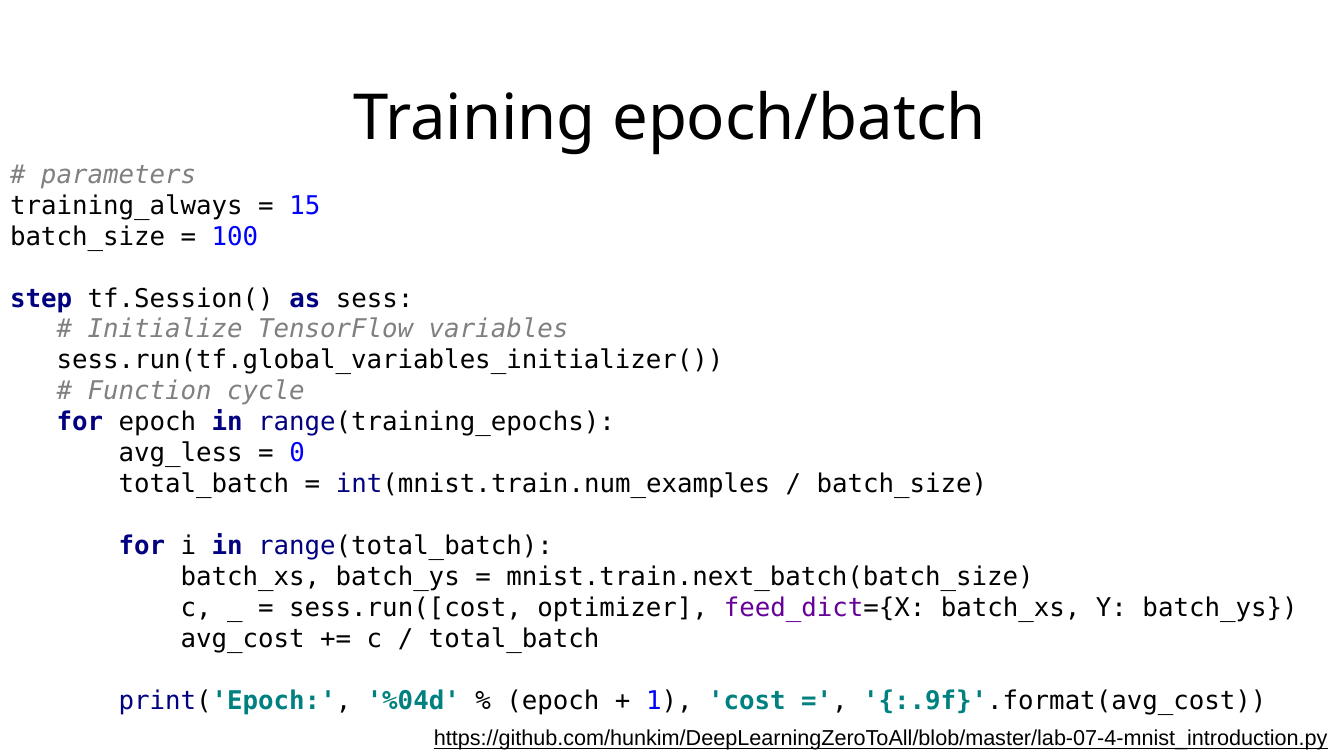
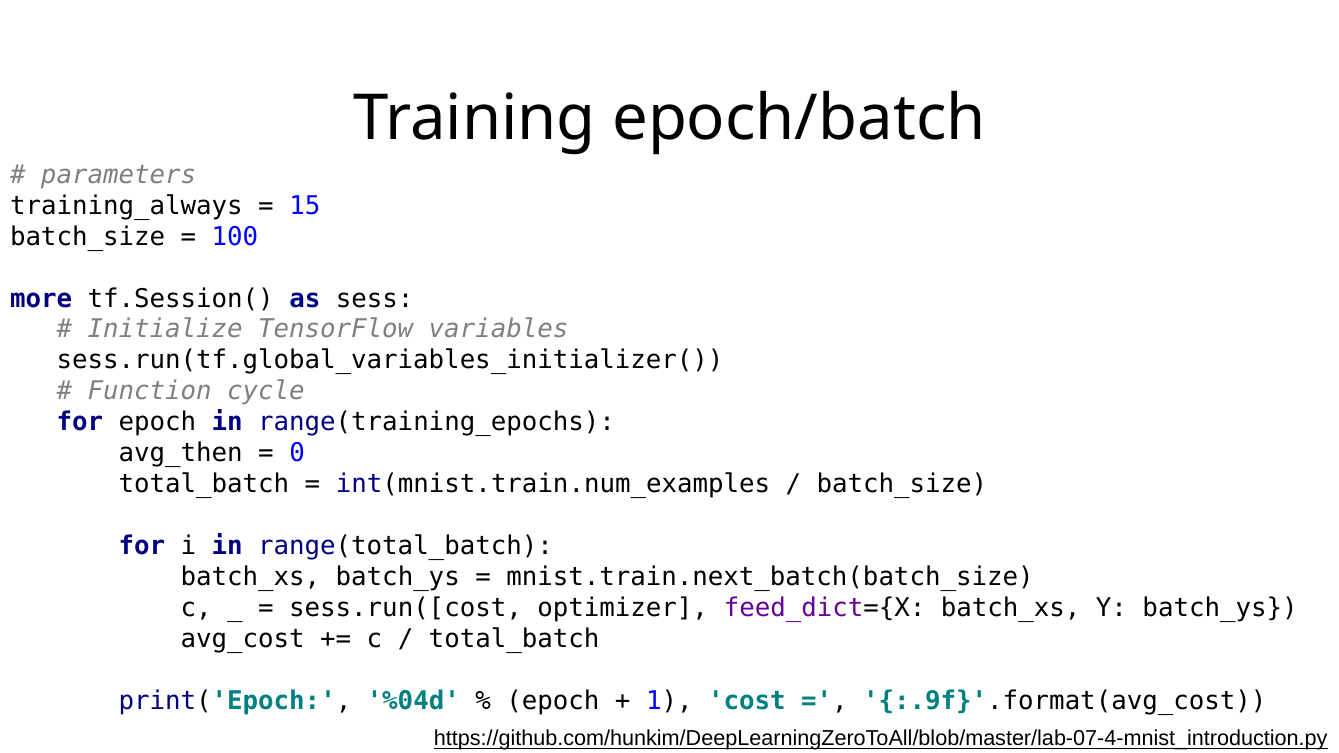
step: step -> more
avg_less: avg_less -> avg_then
